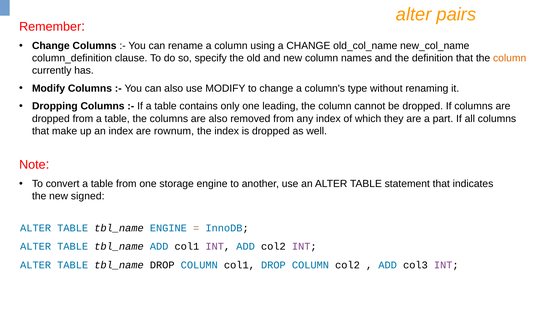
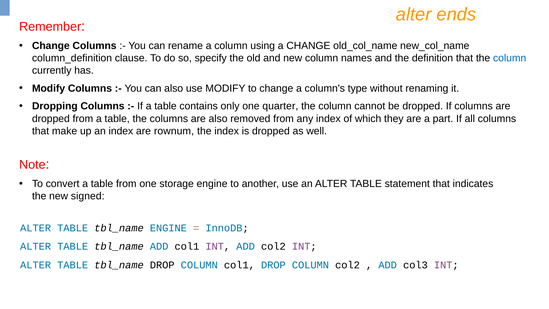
pairs: pairs -> ends
column at (510, 58) colour: orange -> blue
leading: leading -> quarter
